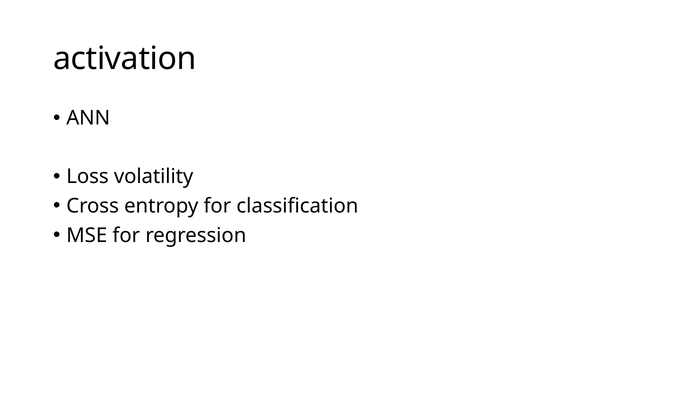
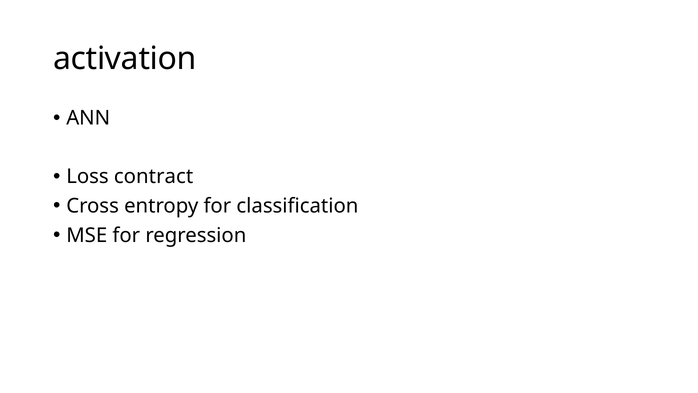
volatility: volatility -> contract
